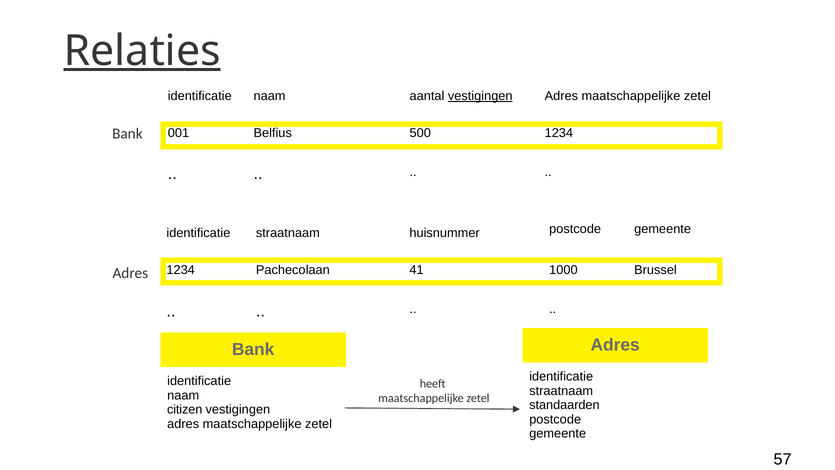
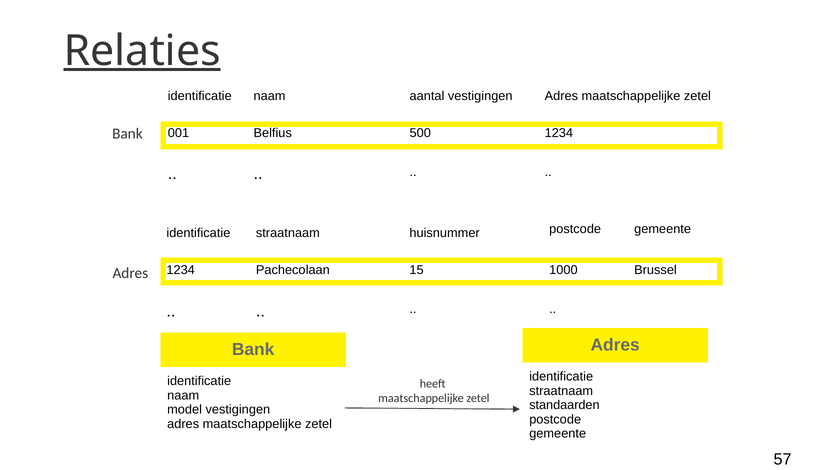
vestigingen at (480, 96) underline: present -> none
41: 41 -> 15
citizen: citizen -> model
